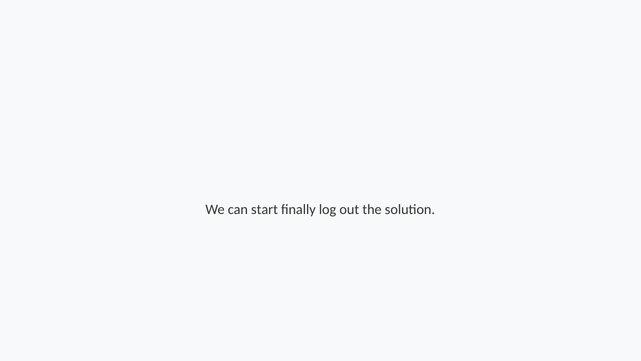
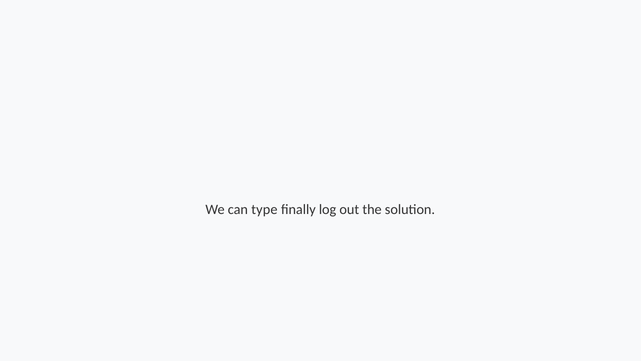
start: start -> type
